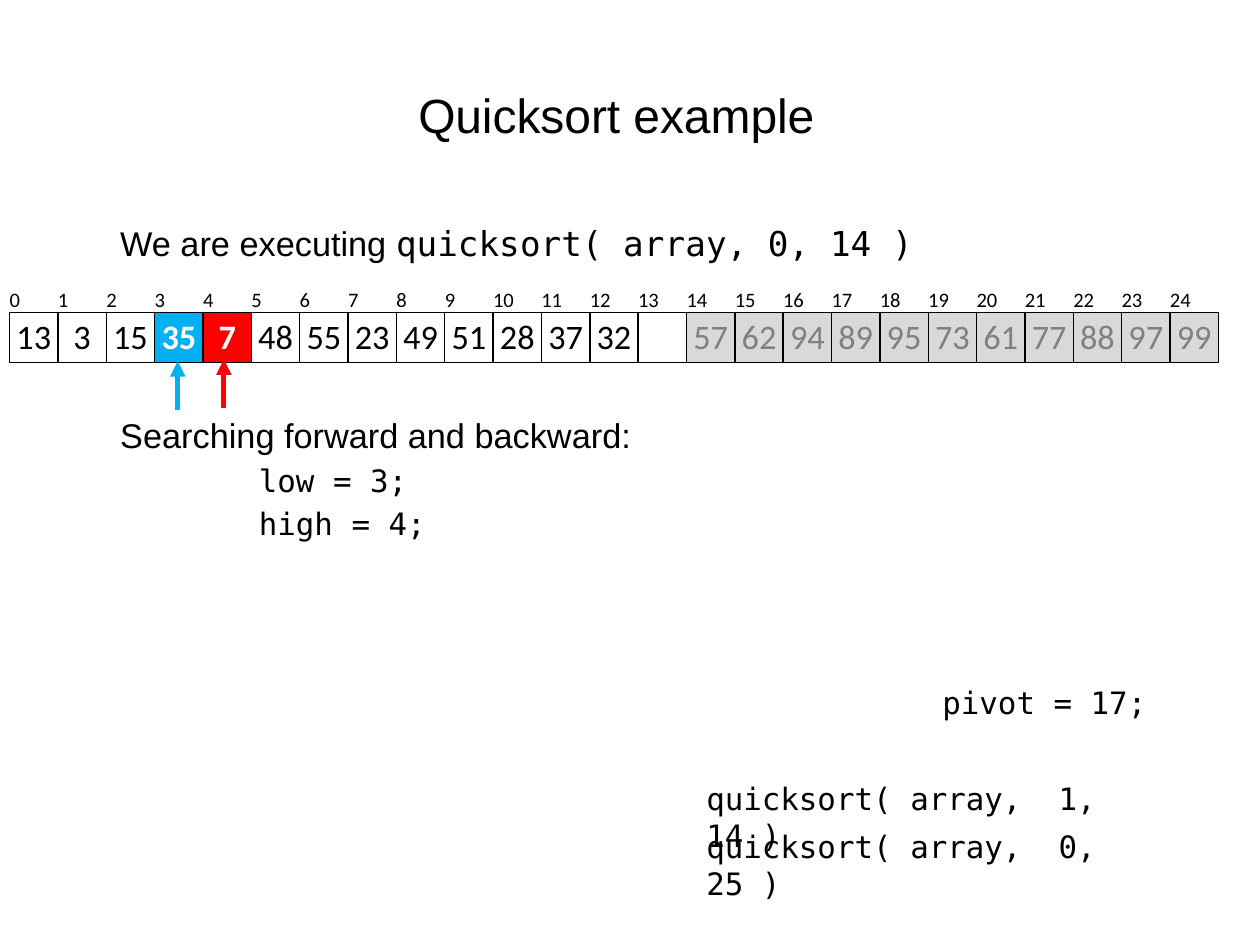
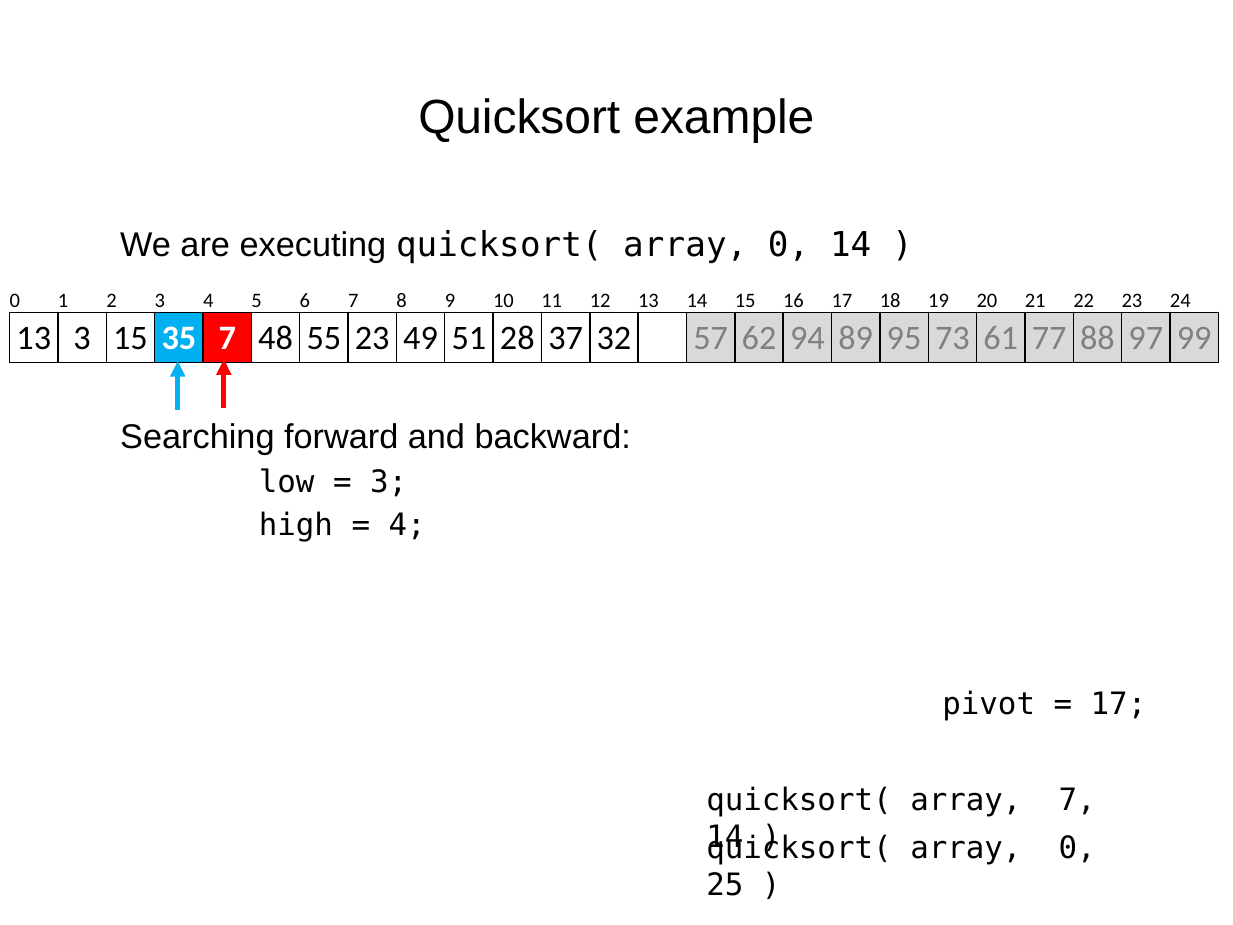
array 1: 1 -> 7
